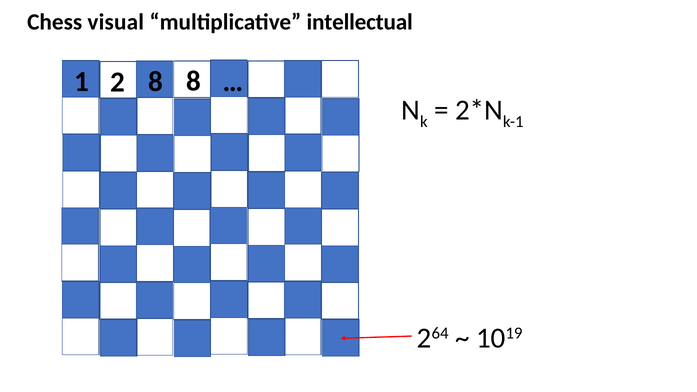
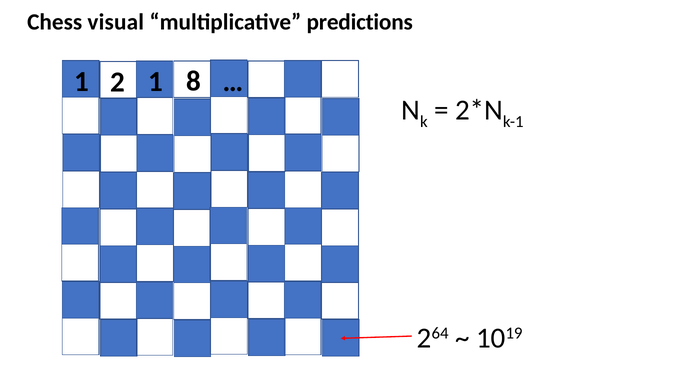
intellectual: intellectual -> predictions
2 8: 8 -> 1
